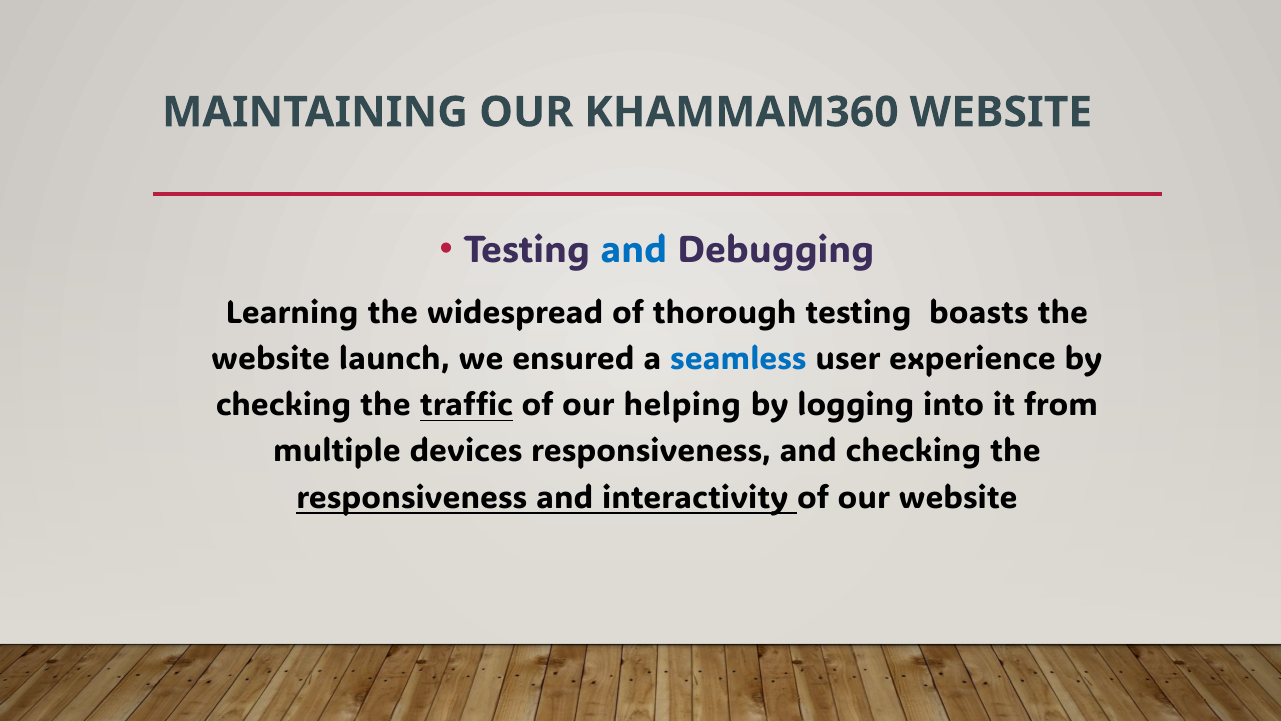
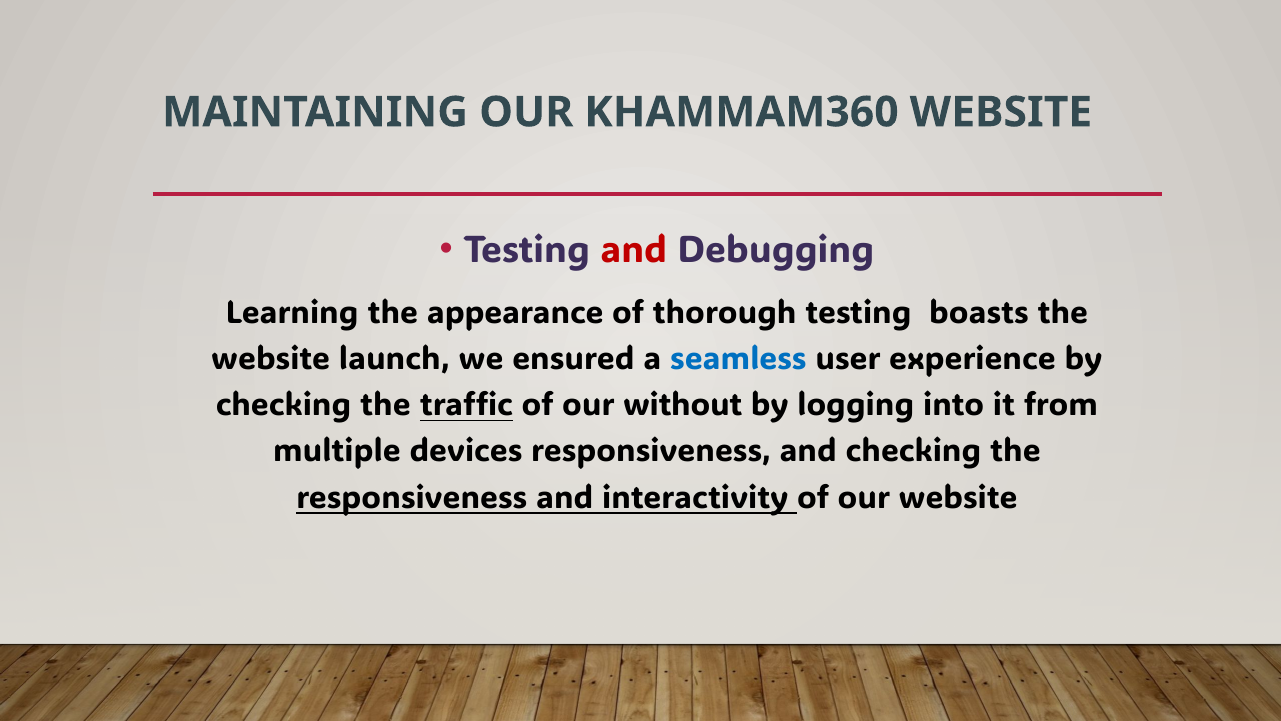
and at (634, 250) colour: blue -> red
widespread: widespread -> appearance
helping: helping -> without
